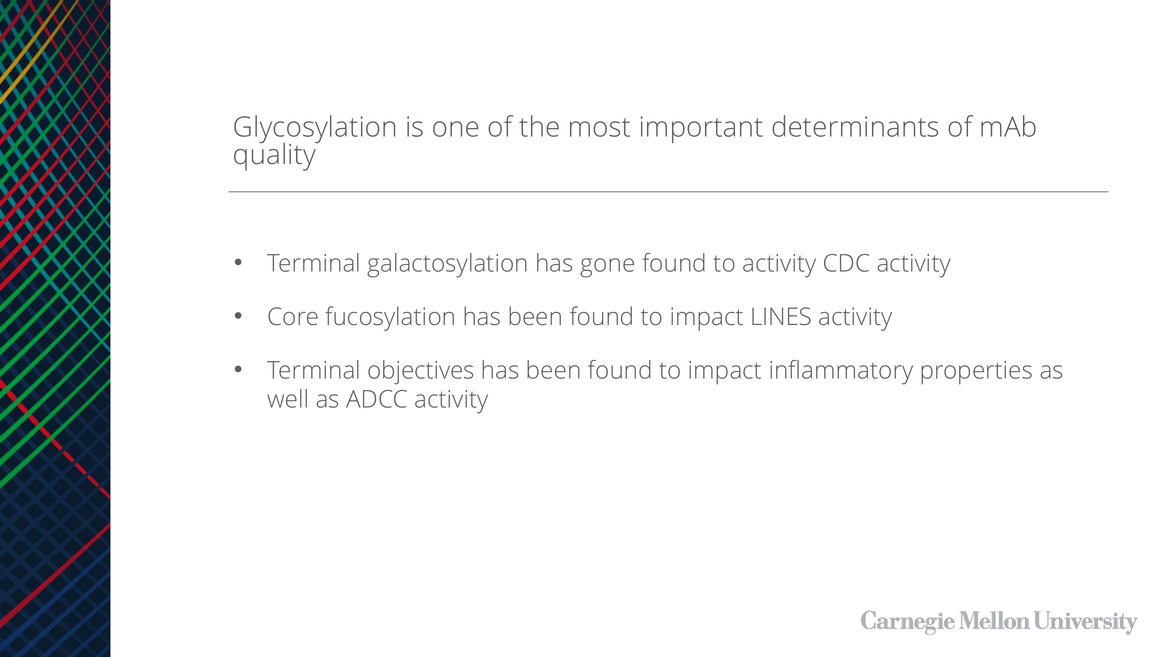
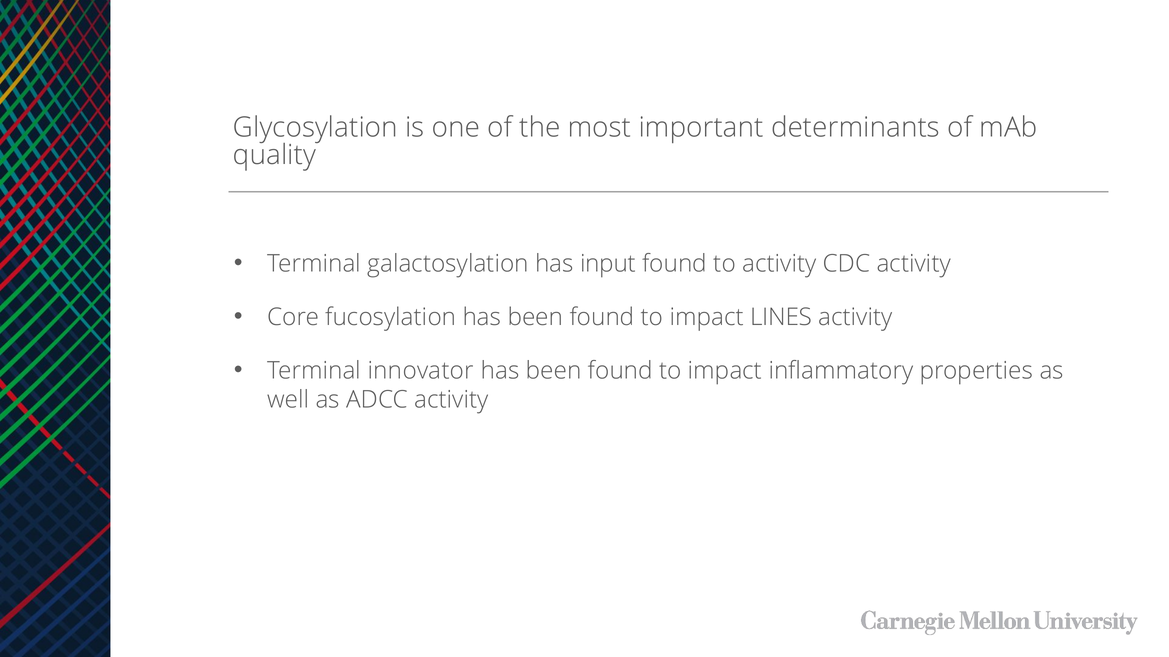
gone: gone -> input
objectives: objectives -> innovator
